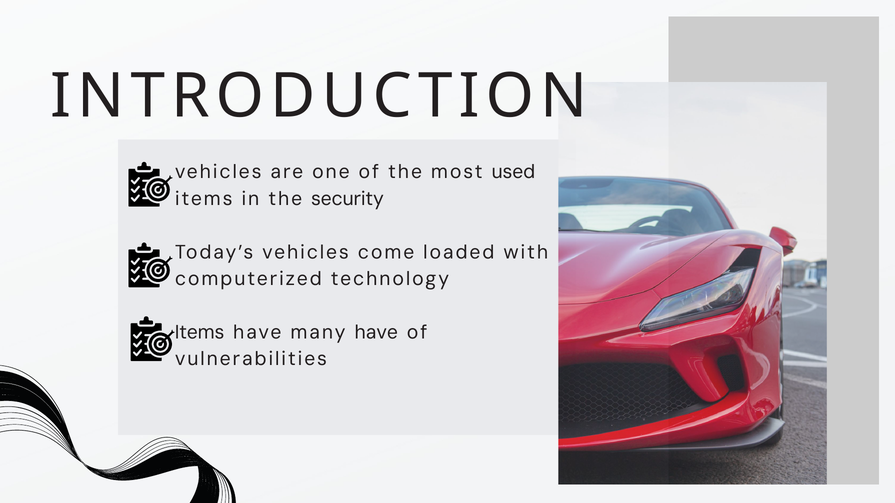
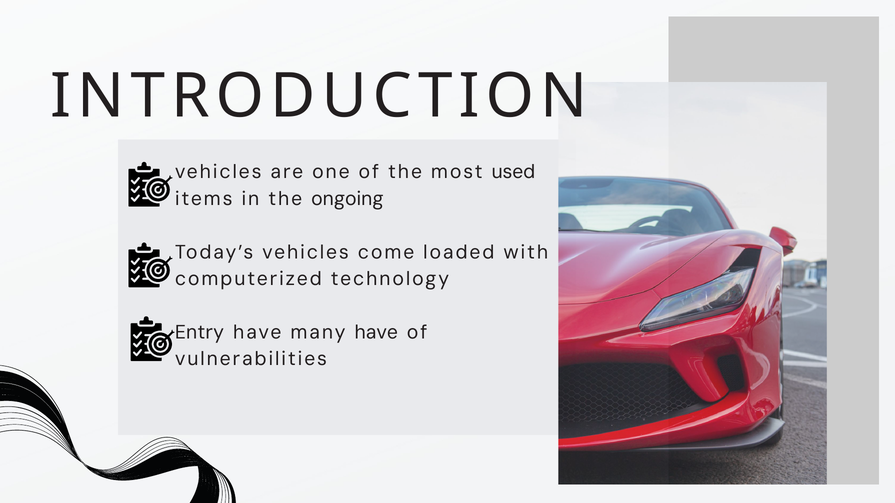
security: security -> ongoing
Items at (200, 333): Items -> Entry
